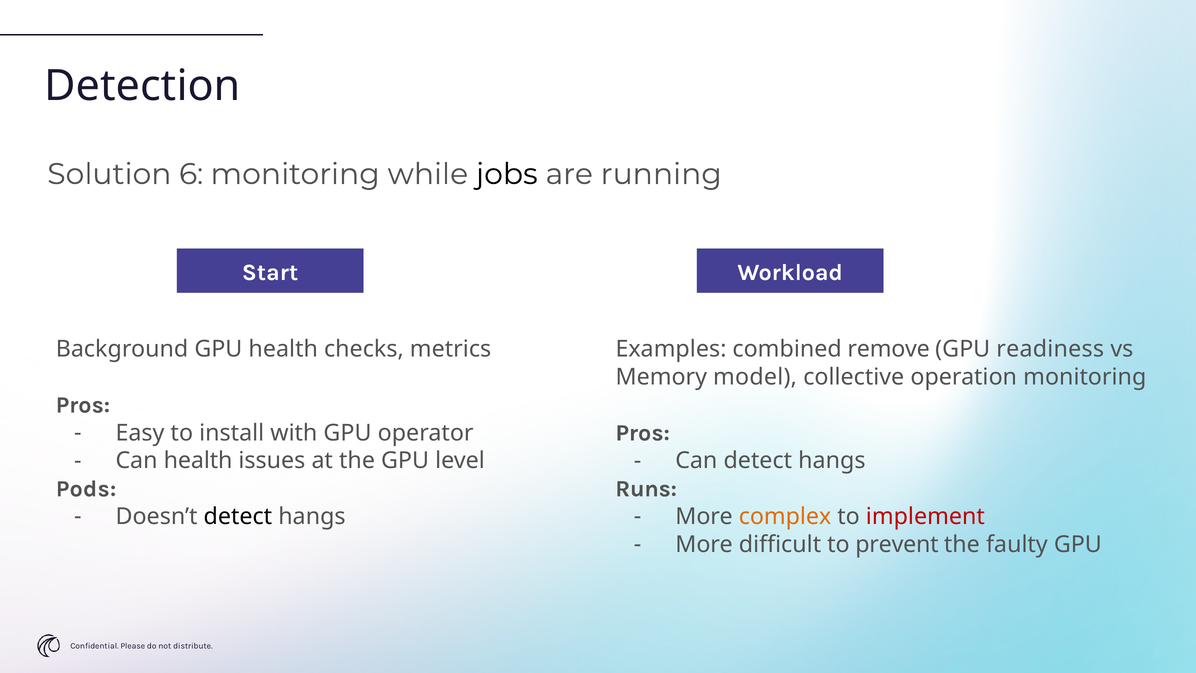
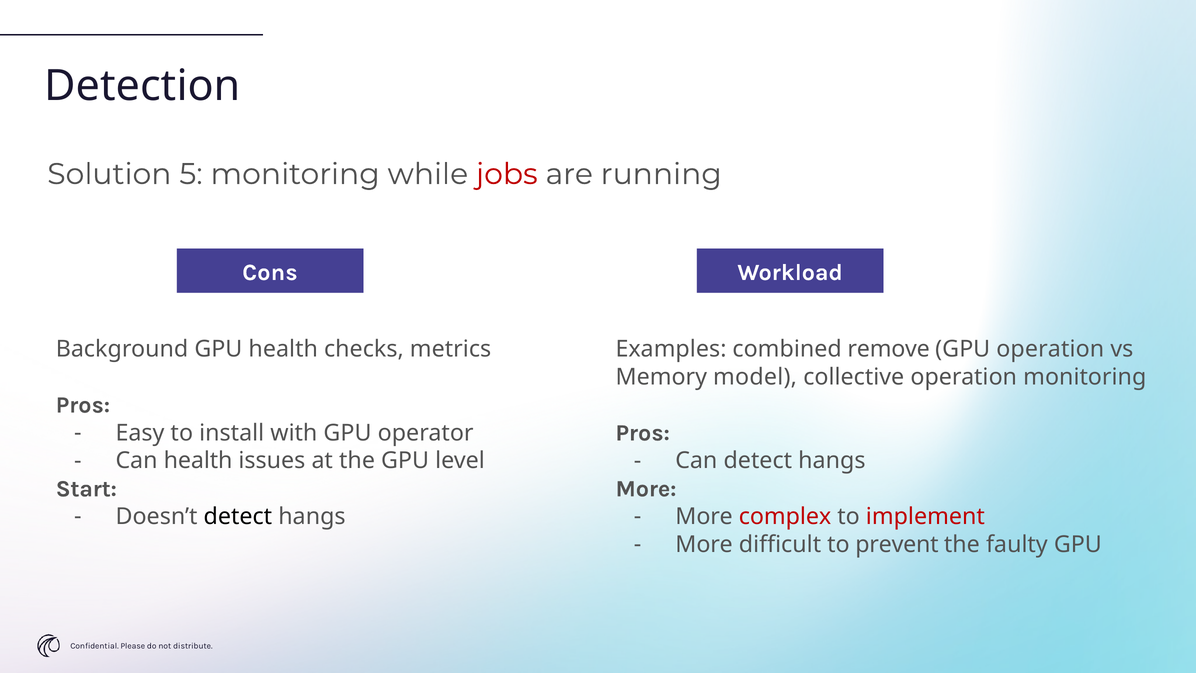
6: 6 -> 5
jobs colour: black -> red
Start: Start -> Cons
GPU readiness: readiness -> operation
Runs at (646, 488): Runs -> More
Pods: Pods -> Start
complex colour: orange -> red
